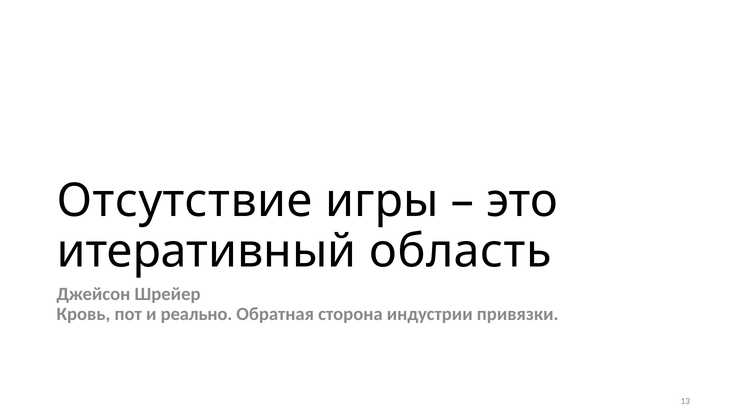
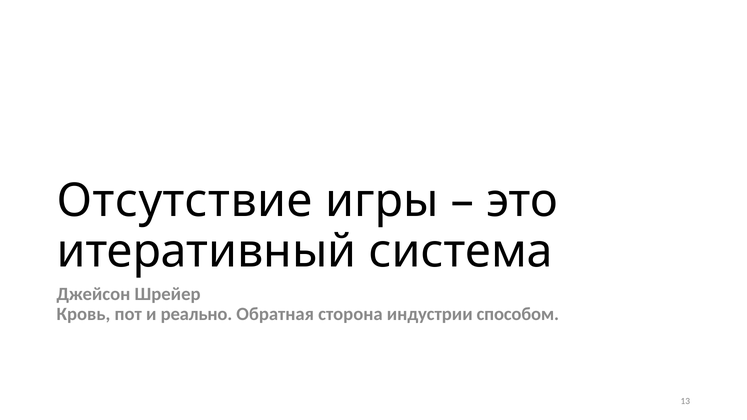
область: область -> система
привязки: привязки -> способом
